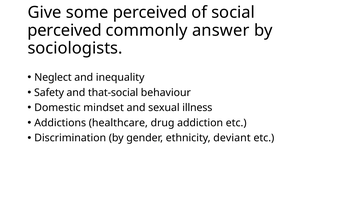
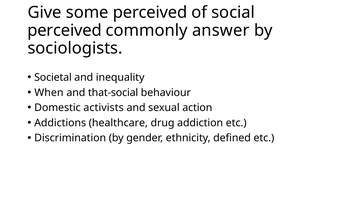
Neglect: Neglect -> Societal
Safety: Safety -> When
mindset: mindset -> activists
illness: illness -> action
deviant: deviant -> defined
